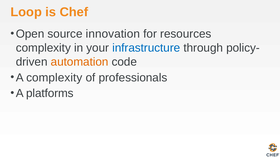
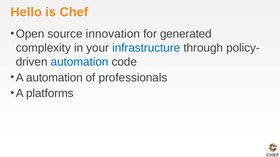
Loop: Loop -> Hello
resources: resources -> generated
automation at (80, 62) colour: orange -> blue
A complexity: complexity -> automation
